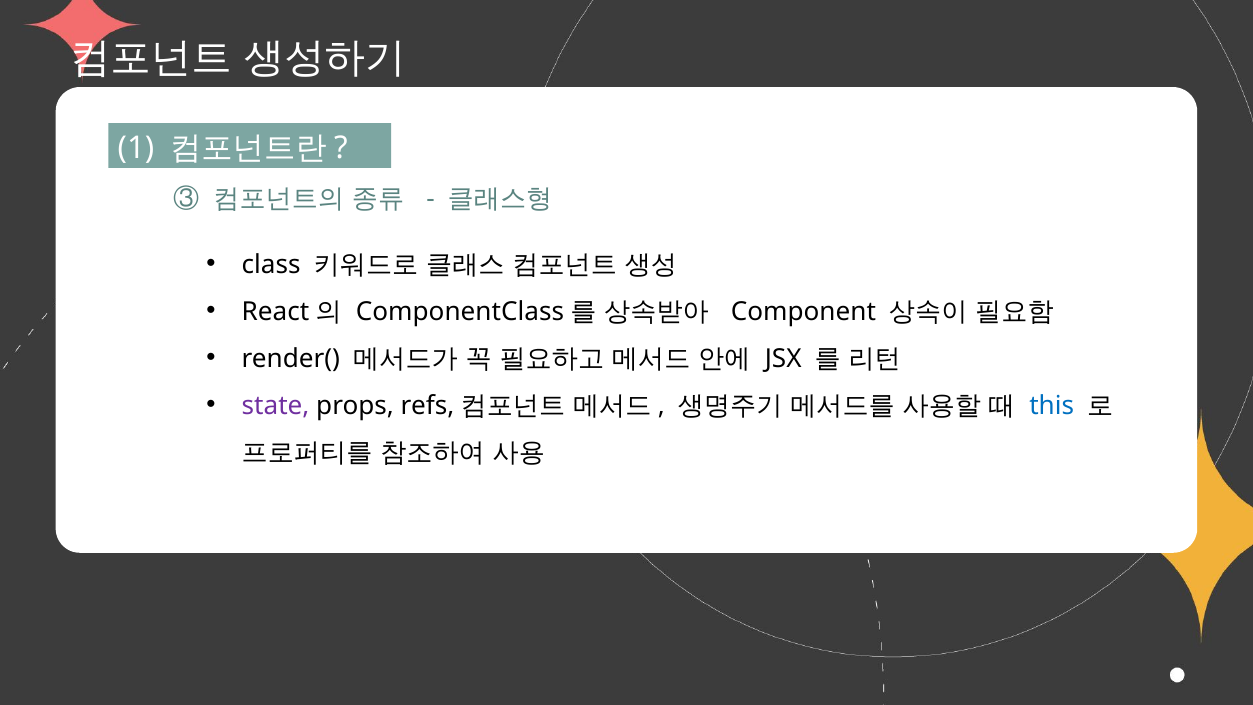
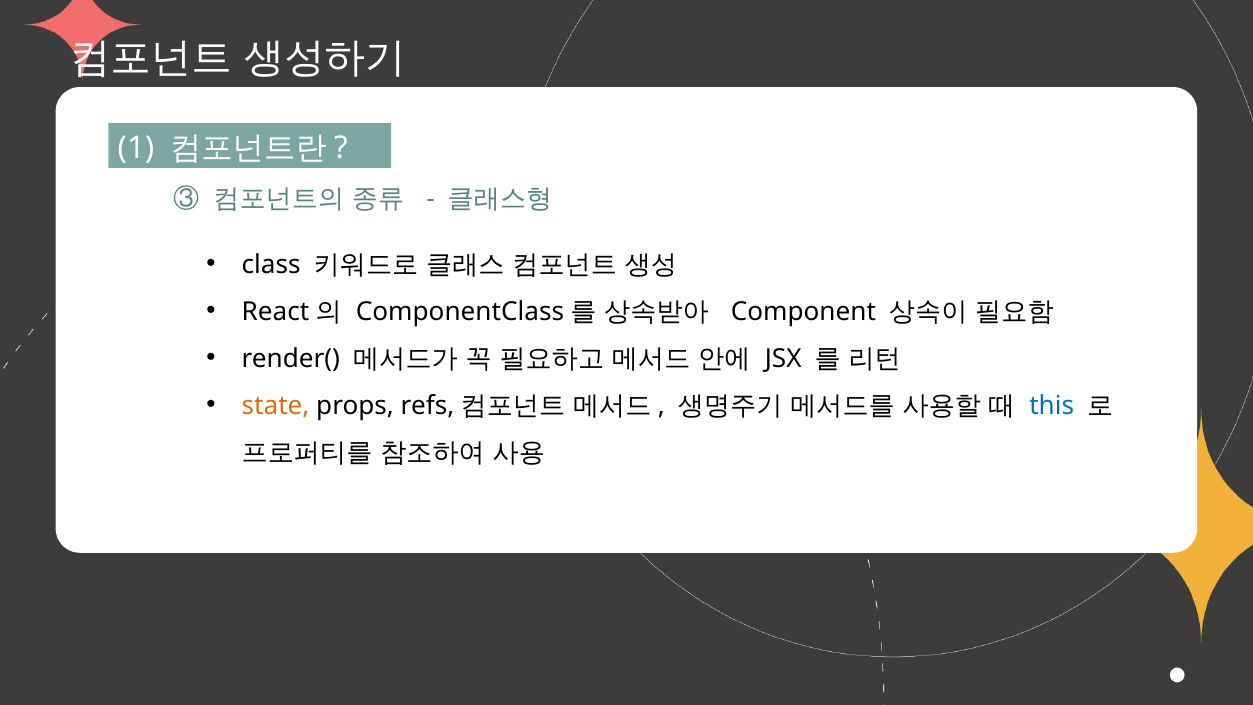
state colour: purple -> orange
